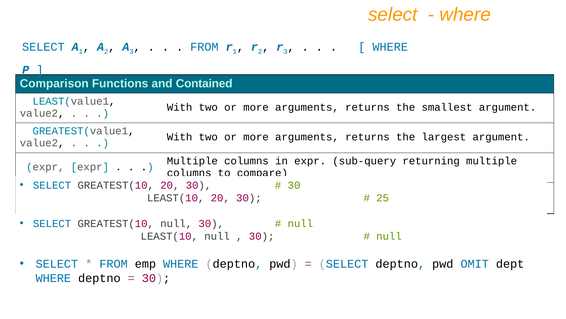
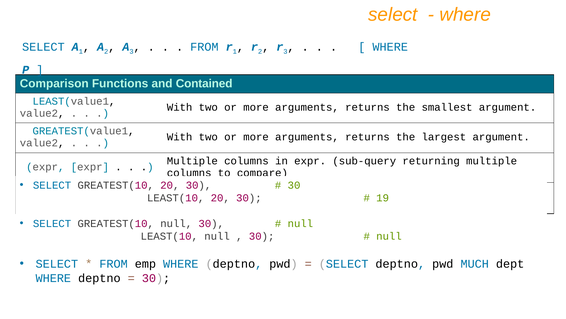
25: 25 -> 19
OMIT: OMIT -> MUCH
